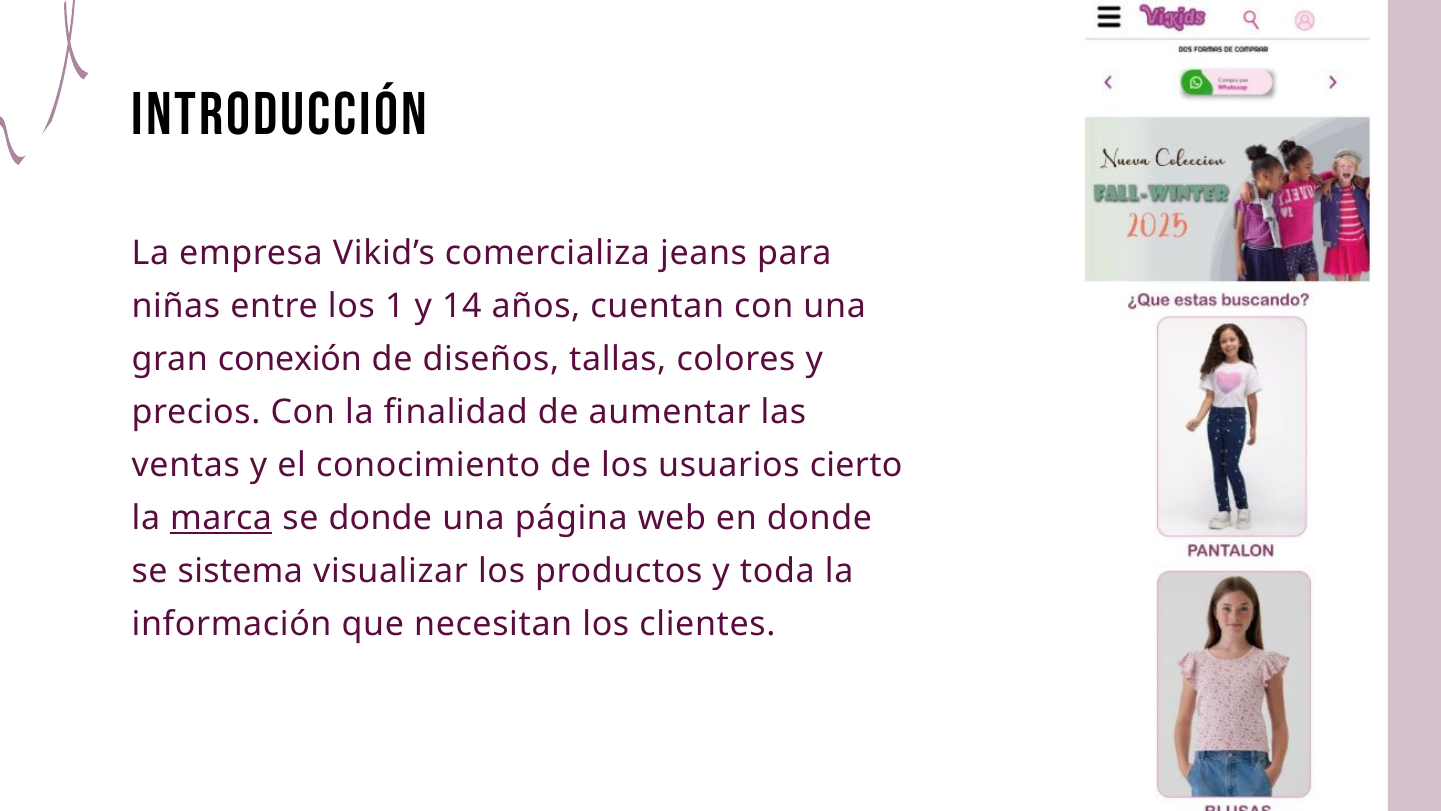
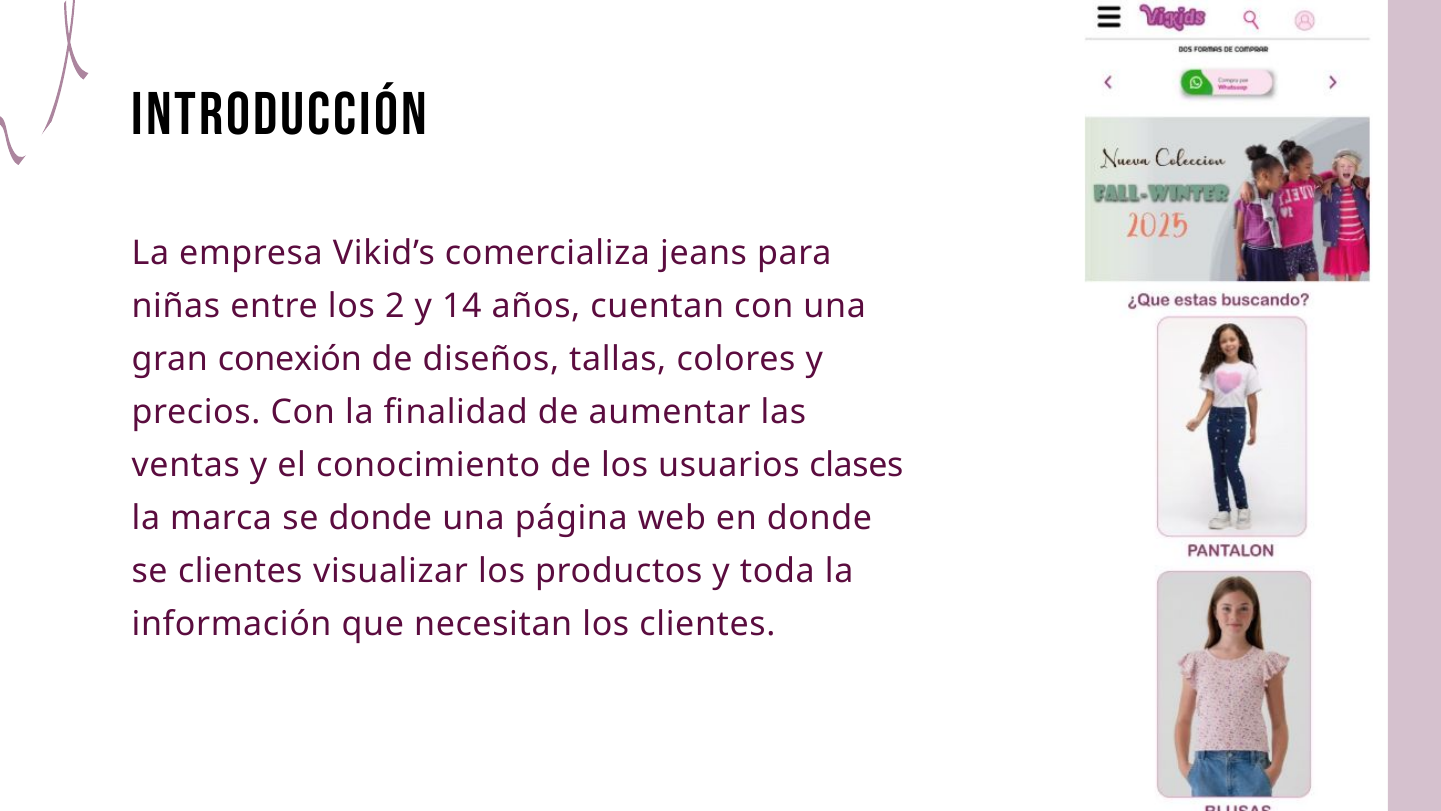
1: 1 -> 2
cierto: cierto -> clases
marca underline: present -> none
se sistema: sistema -> clientes
